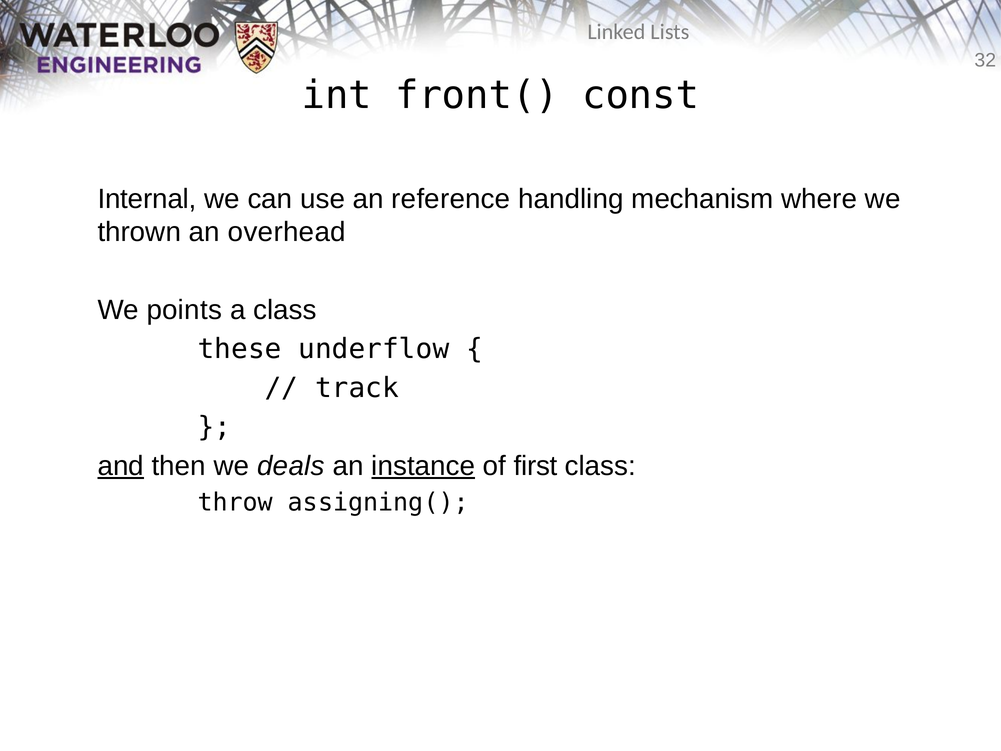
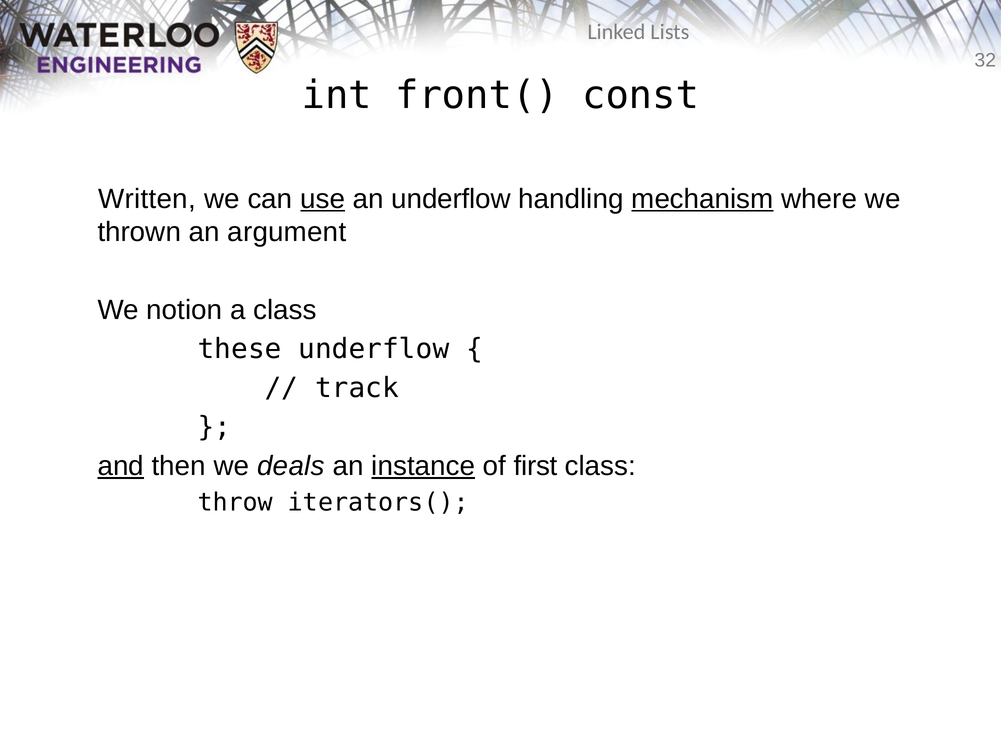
Internal: Internal -> Written
use underline: none -> present
an reference: reference -> underflow
mechanism underline: none -> present
overhead: overhead -> argument
points: points -> notion
assigning(: assigning( -> iterators(
